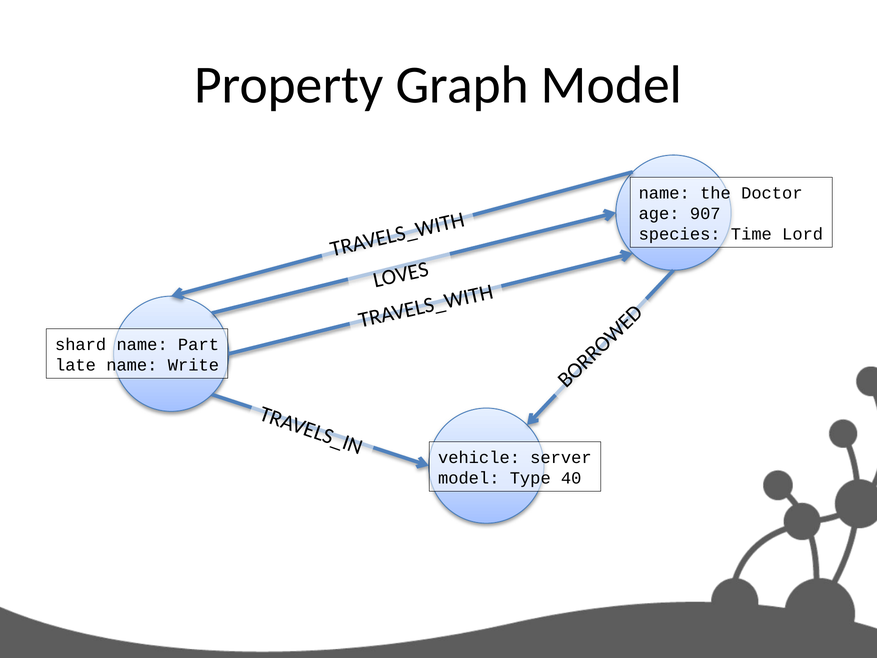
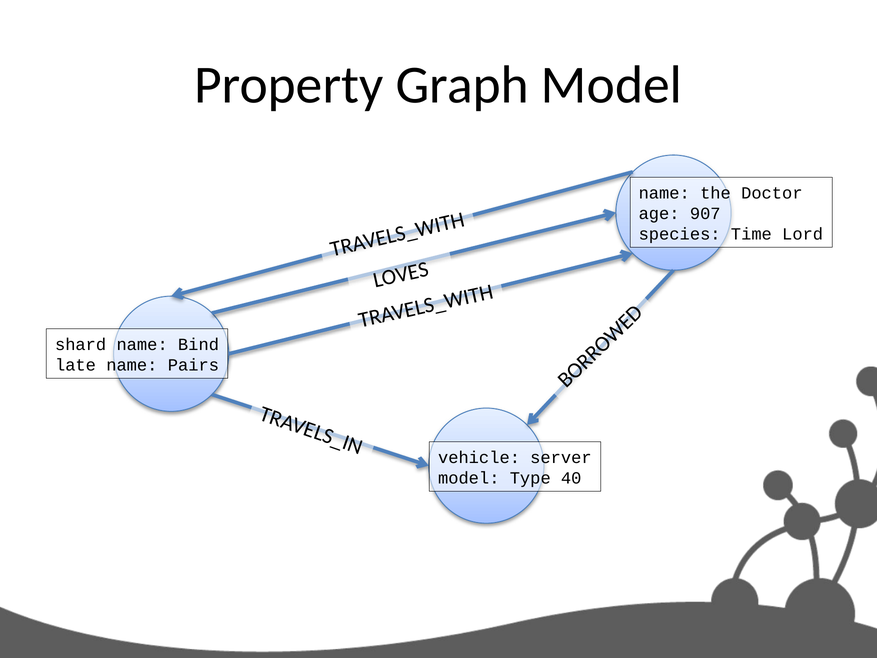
Part: Part -> Bind
Write: Write -> Pairs
